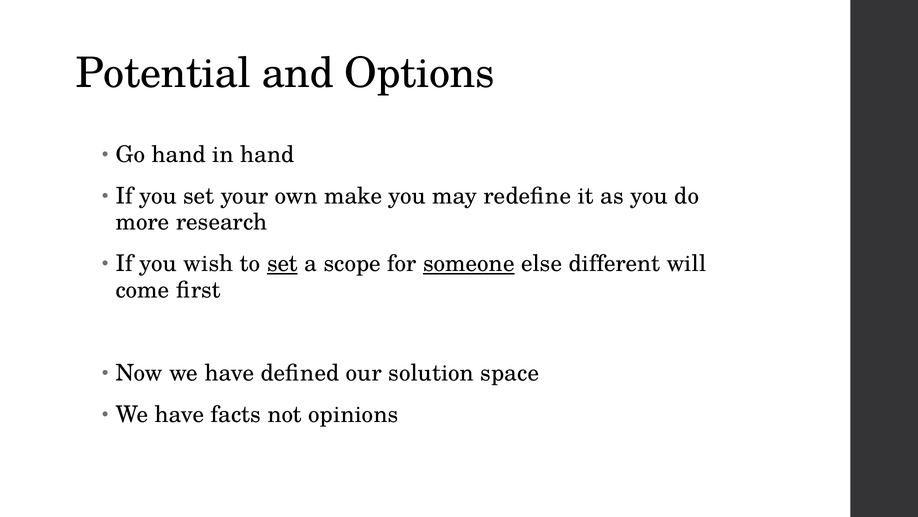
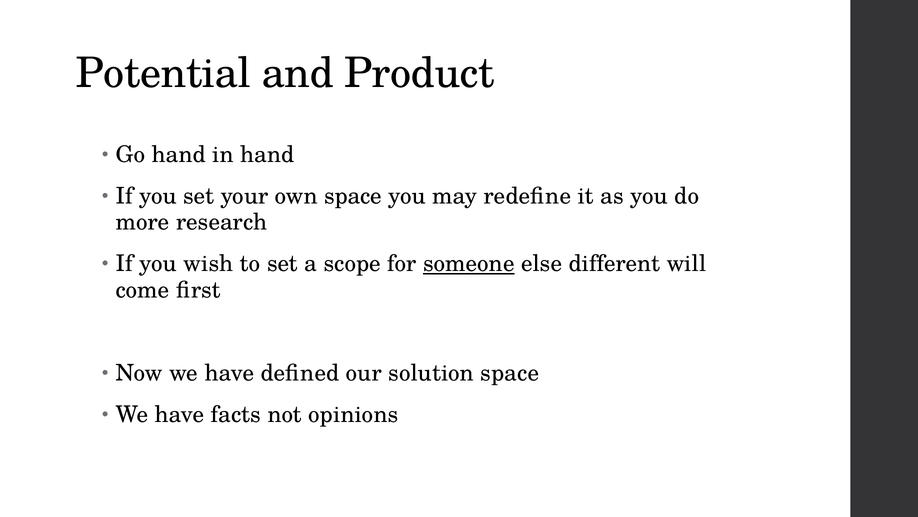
Options: Options -> Product
own make: make -> space
set at (282, 264) underline: present -> none
